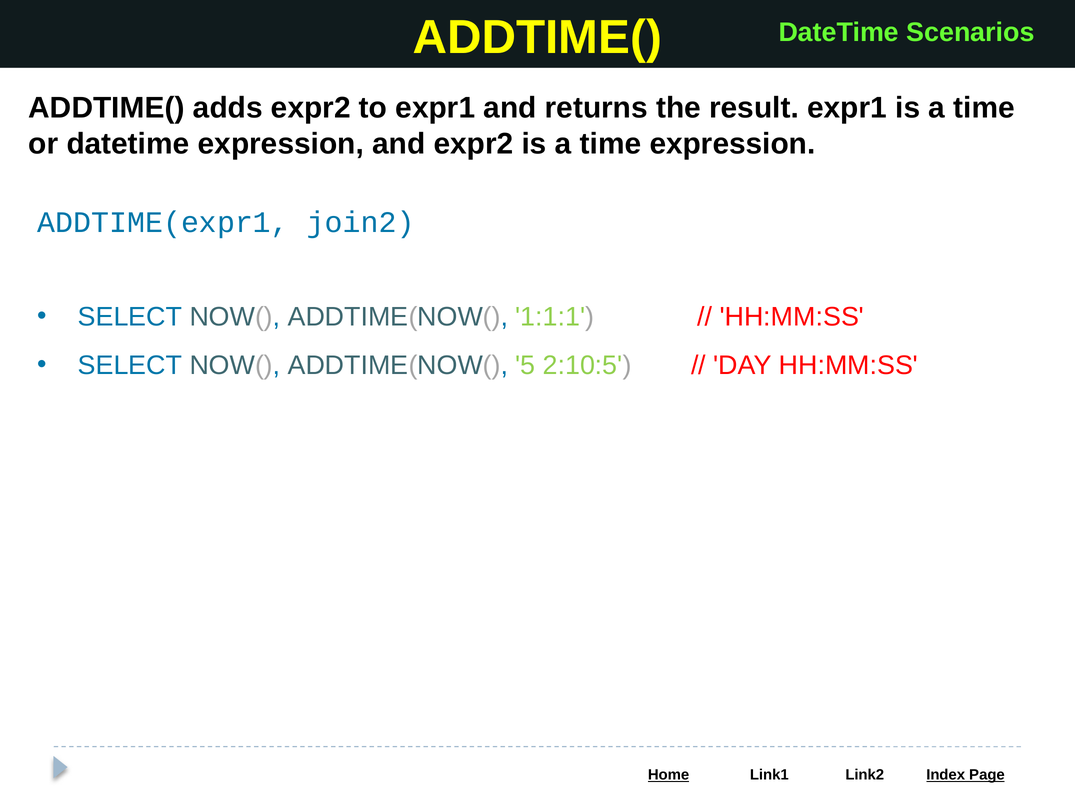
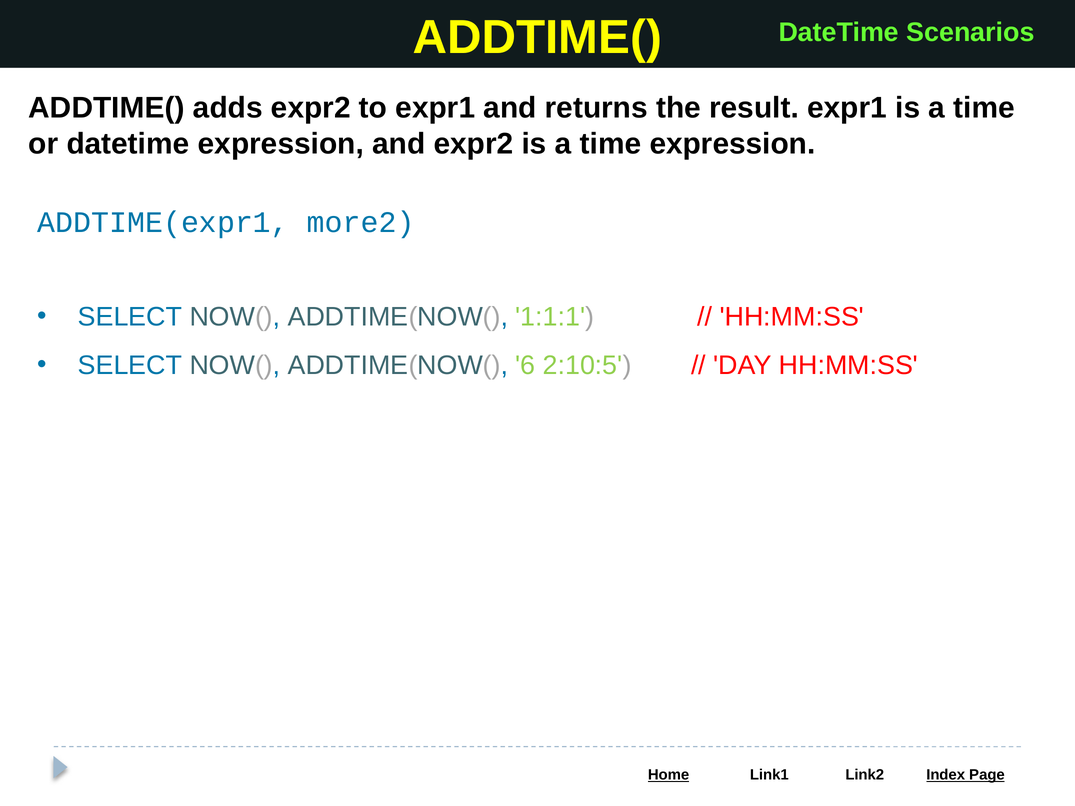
join2: join2 -> more2
5: 5 -> 6
